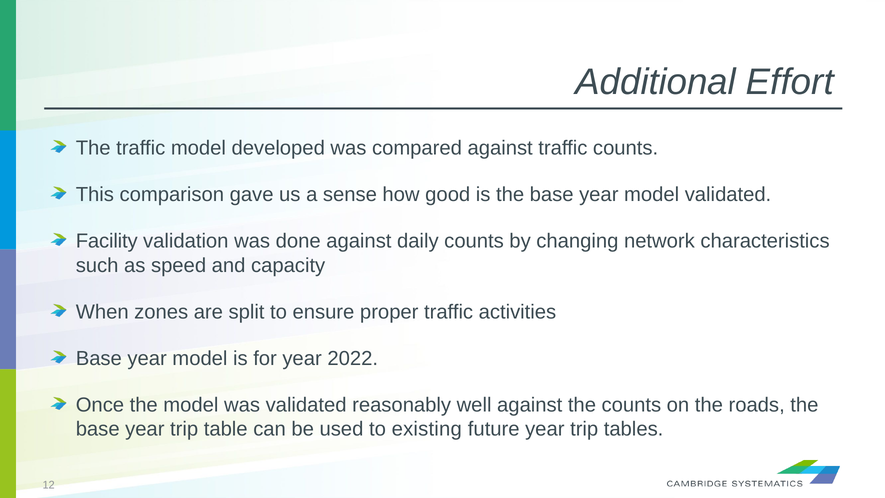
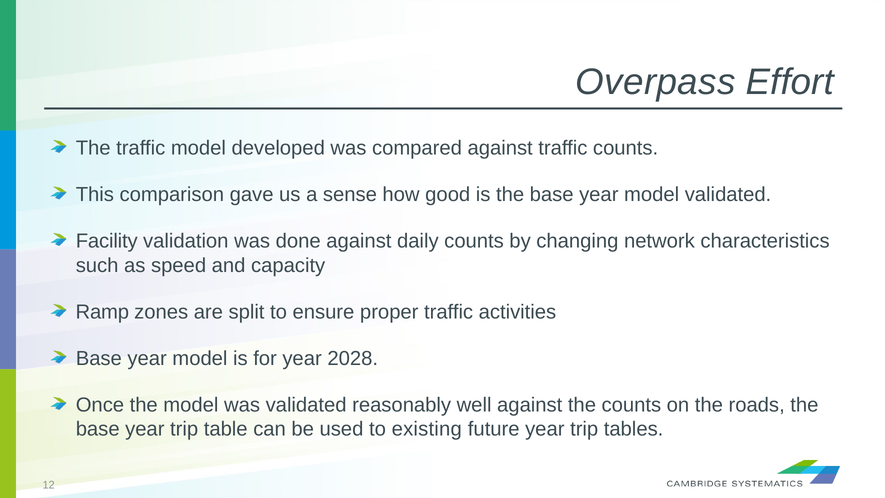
Additional: Additional -> Overpass
When: When -> Ramp
2022: 2022 -> 2028
